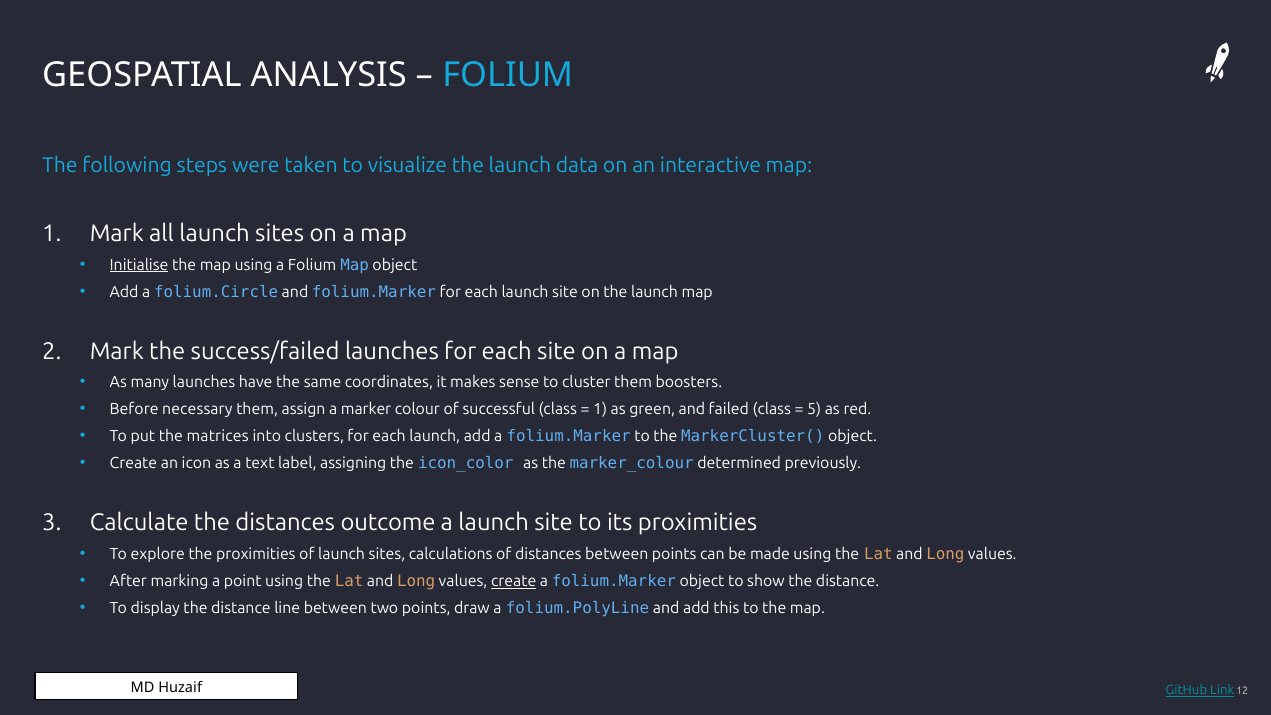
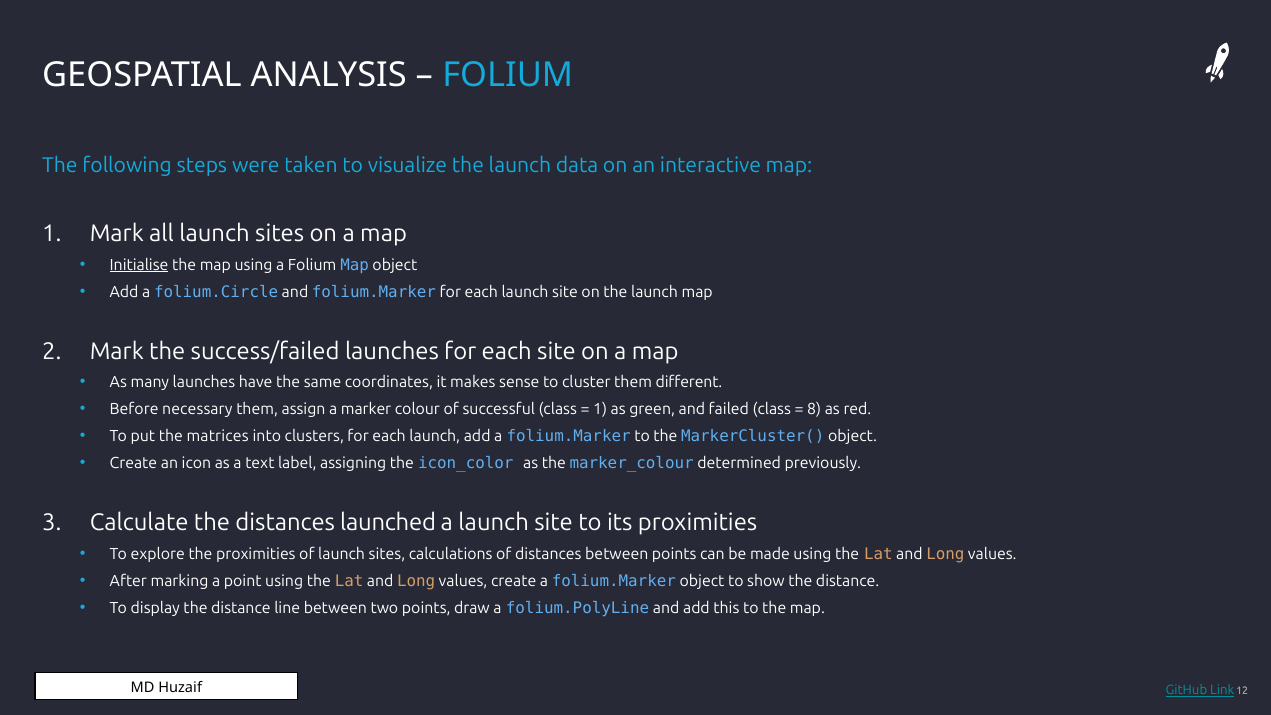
boosters: boosters -> different
5: 5 -> 8
outcome: outcome -> launched
create at (514, 581) underline: present -> none
